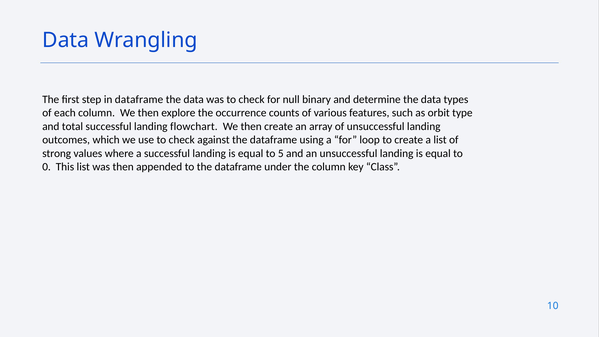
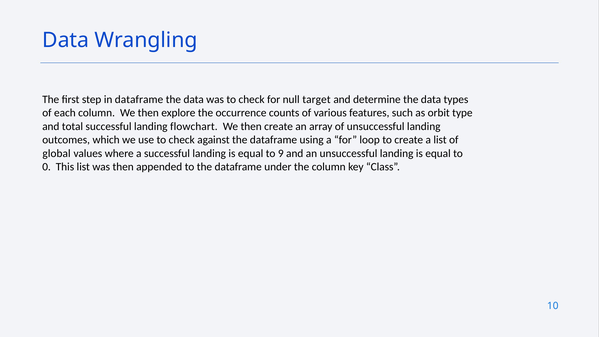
binary: binary -> target
strong: strong -> global
5: 5 -> 9
